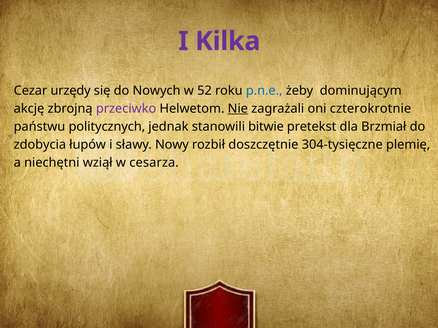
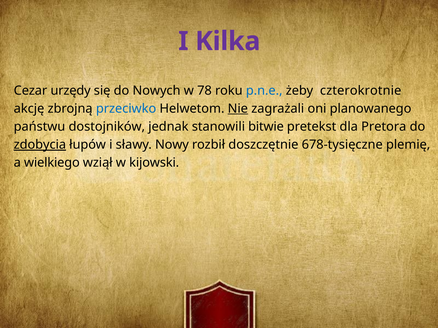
52: 52 -> 78
dominującym: dominującym -> czterokrotnie
przeciwko colour: purple -> blue
czterokrotnie: czterokrotnie -> planowanego
politycznych: politycznych -> dostojników
Brzmiał: Brzmiał -> Pretora
zdobycia underline: none -> present
304-tysięczne: 304-tysięczne -> 678-tysięczne
niechętni: niechętni -> wielkiego
cesarza: cesarza -> kijowski
